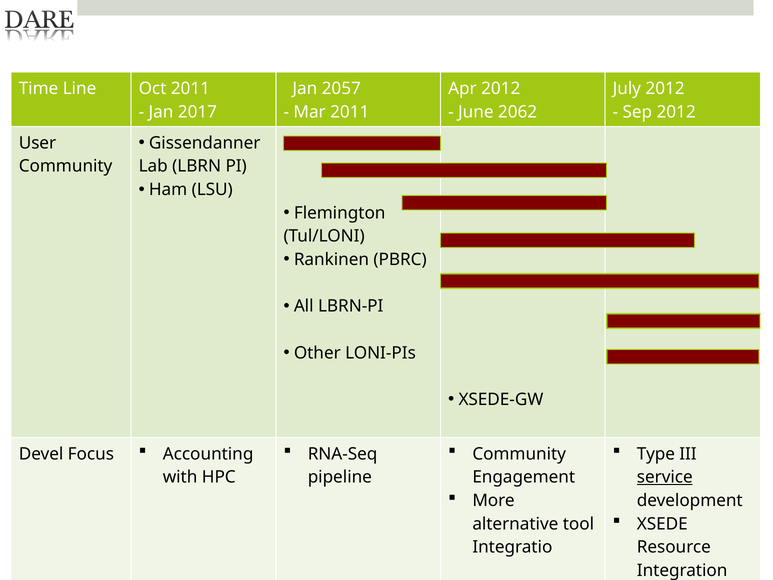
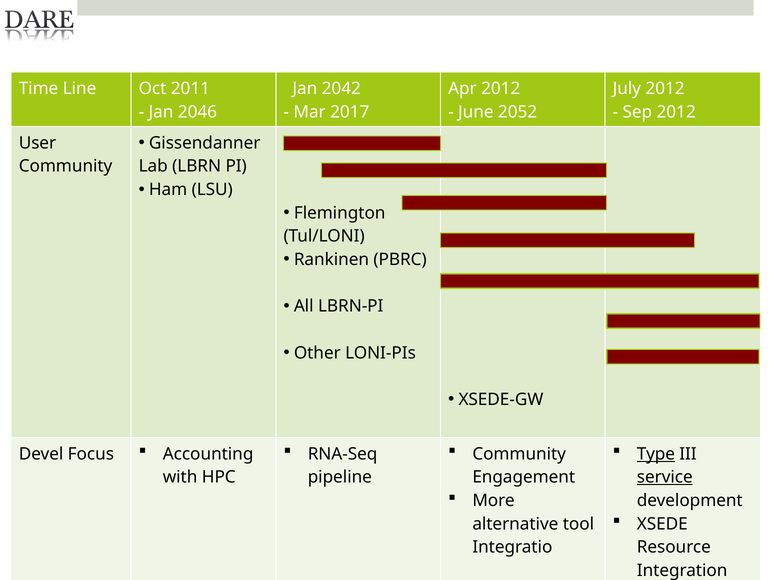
2057: 2057 -> 2042
2017: 2017 -> 2046
Mar 2011: 2011 -> 2017
2062: 2062 -> 2052
Type underline: none -> present
